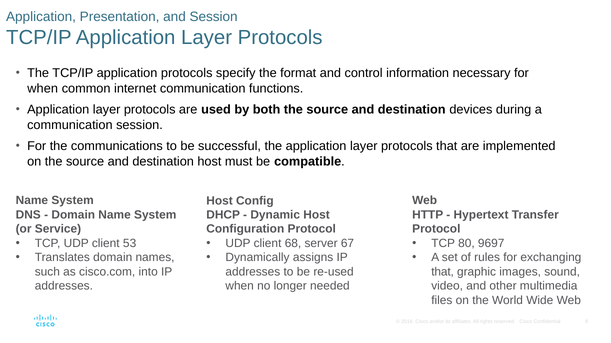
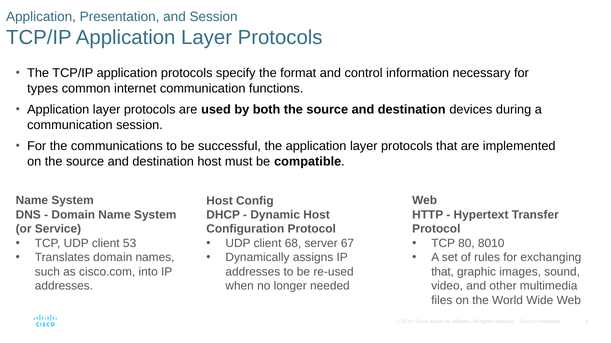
when at (43, 89): when -> types
9697: 9697 -> 8010
